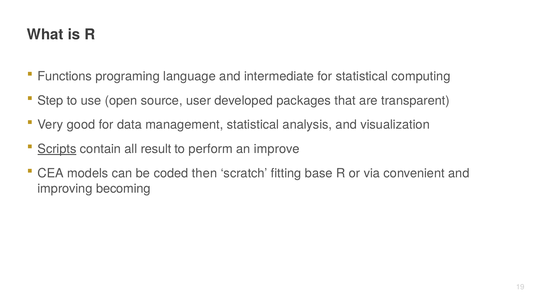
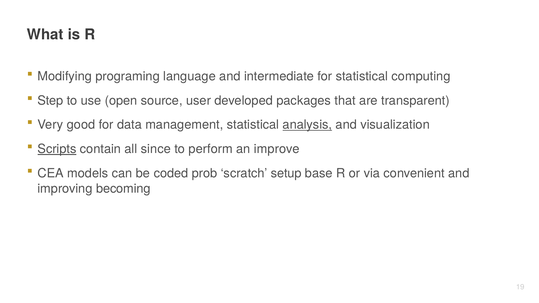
Functions: Functions -> Modifying
analysis underline: none -> present
result: result -> since
then: then -> prob
fitting: fitting -> setup
